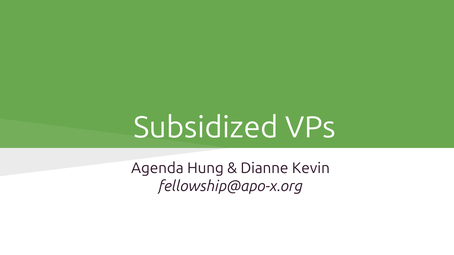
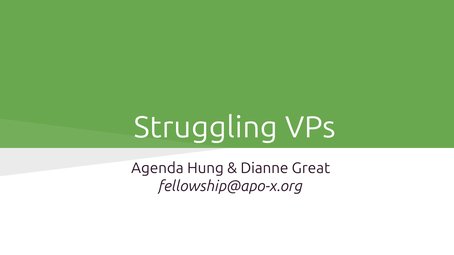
Subsidized: Subsidized -> Struggling
Kevin: Kevin -> Great
